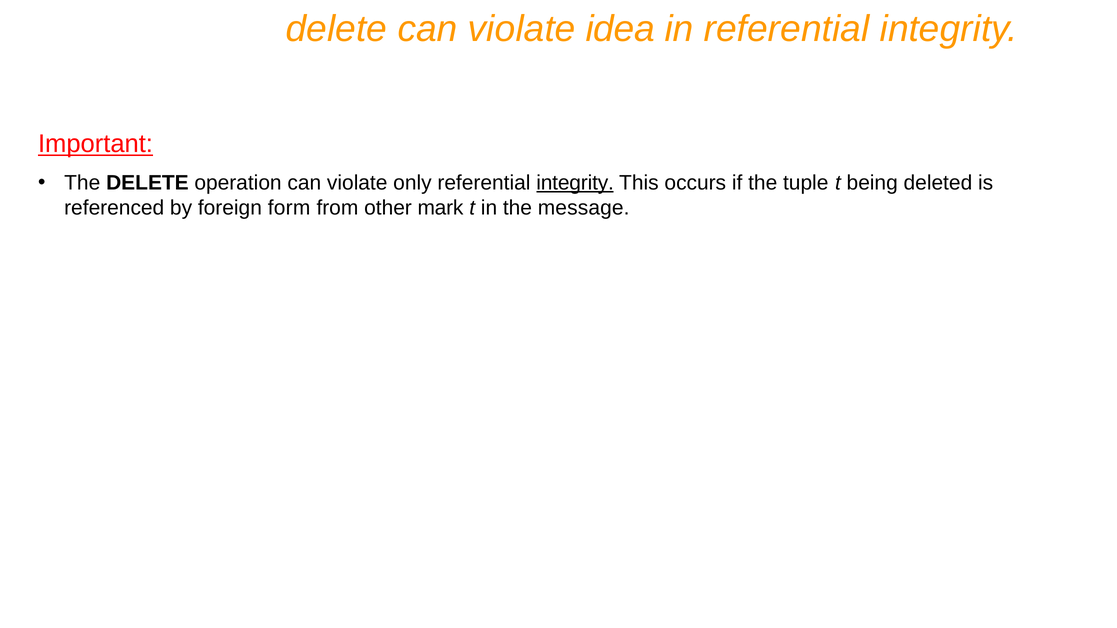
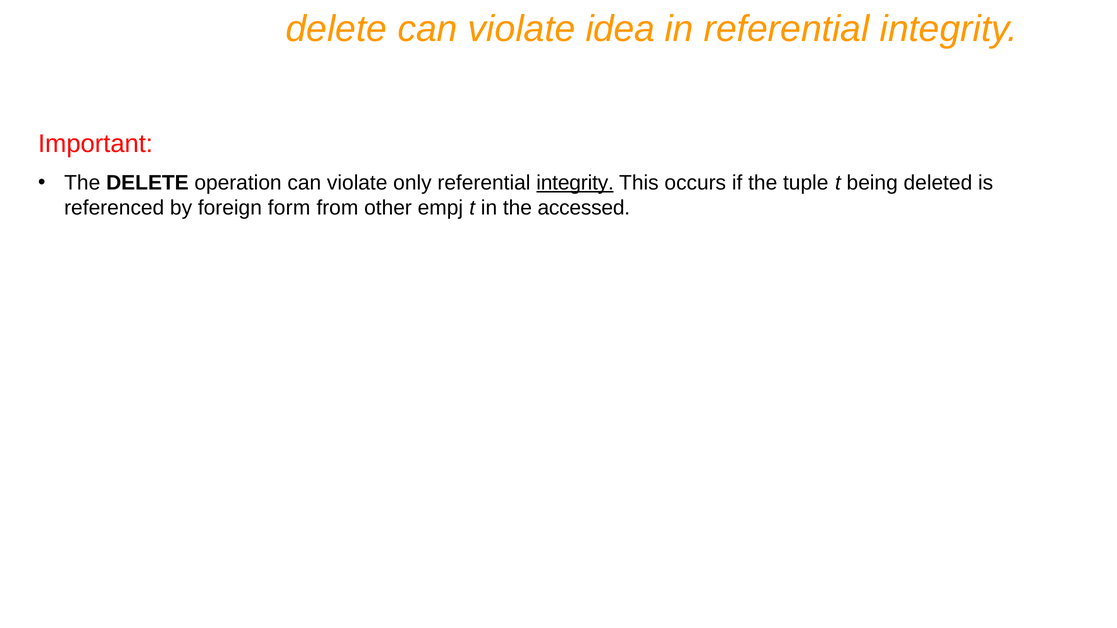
Important underline: present -> none
mark: mark -> empj
message: message -> accessed
